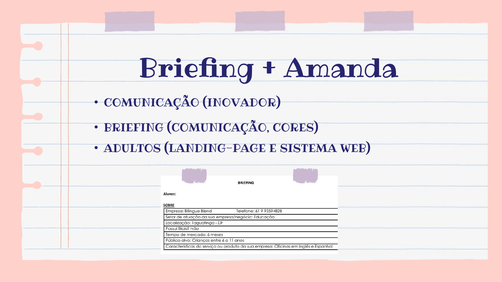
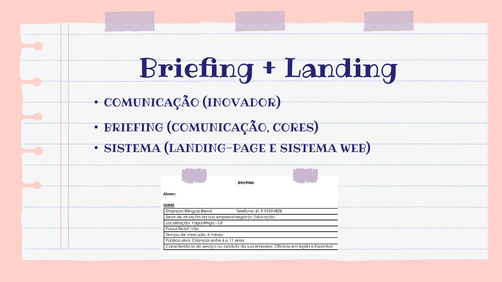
Amanda: Amanda -> Landing
ADULTOS at (132, 149): ADULTOS -> SISTEMA
